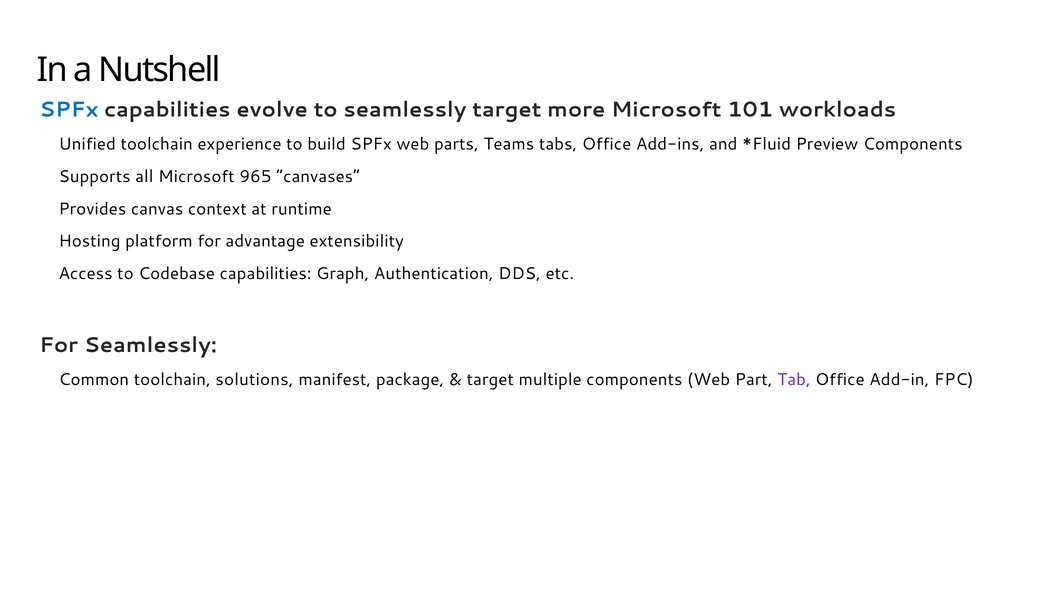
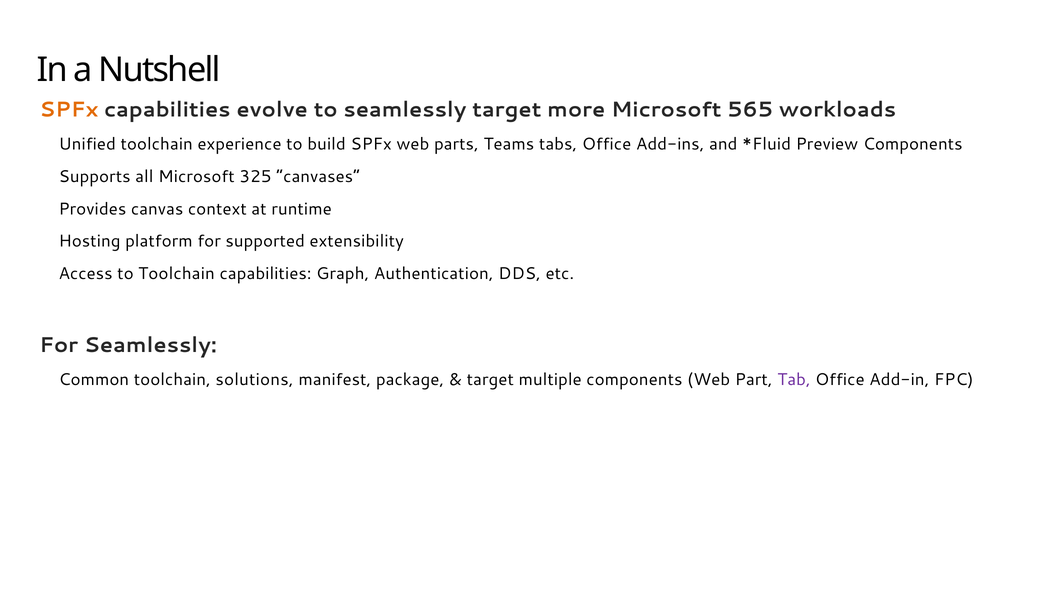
SPFx at (69, 110) colour: blue -> orange
101: 101 -> 565
965: 965 -> 325
advantage: advantage -> supported
to Codebase: Codebase -> Toolchain
